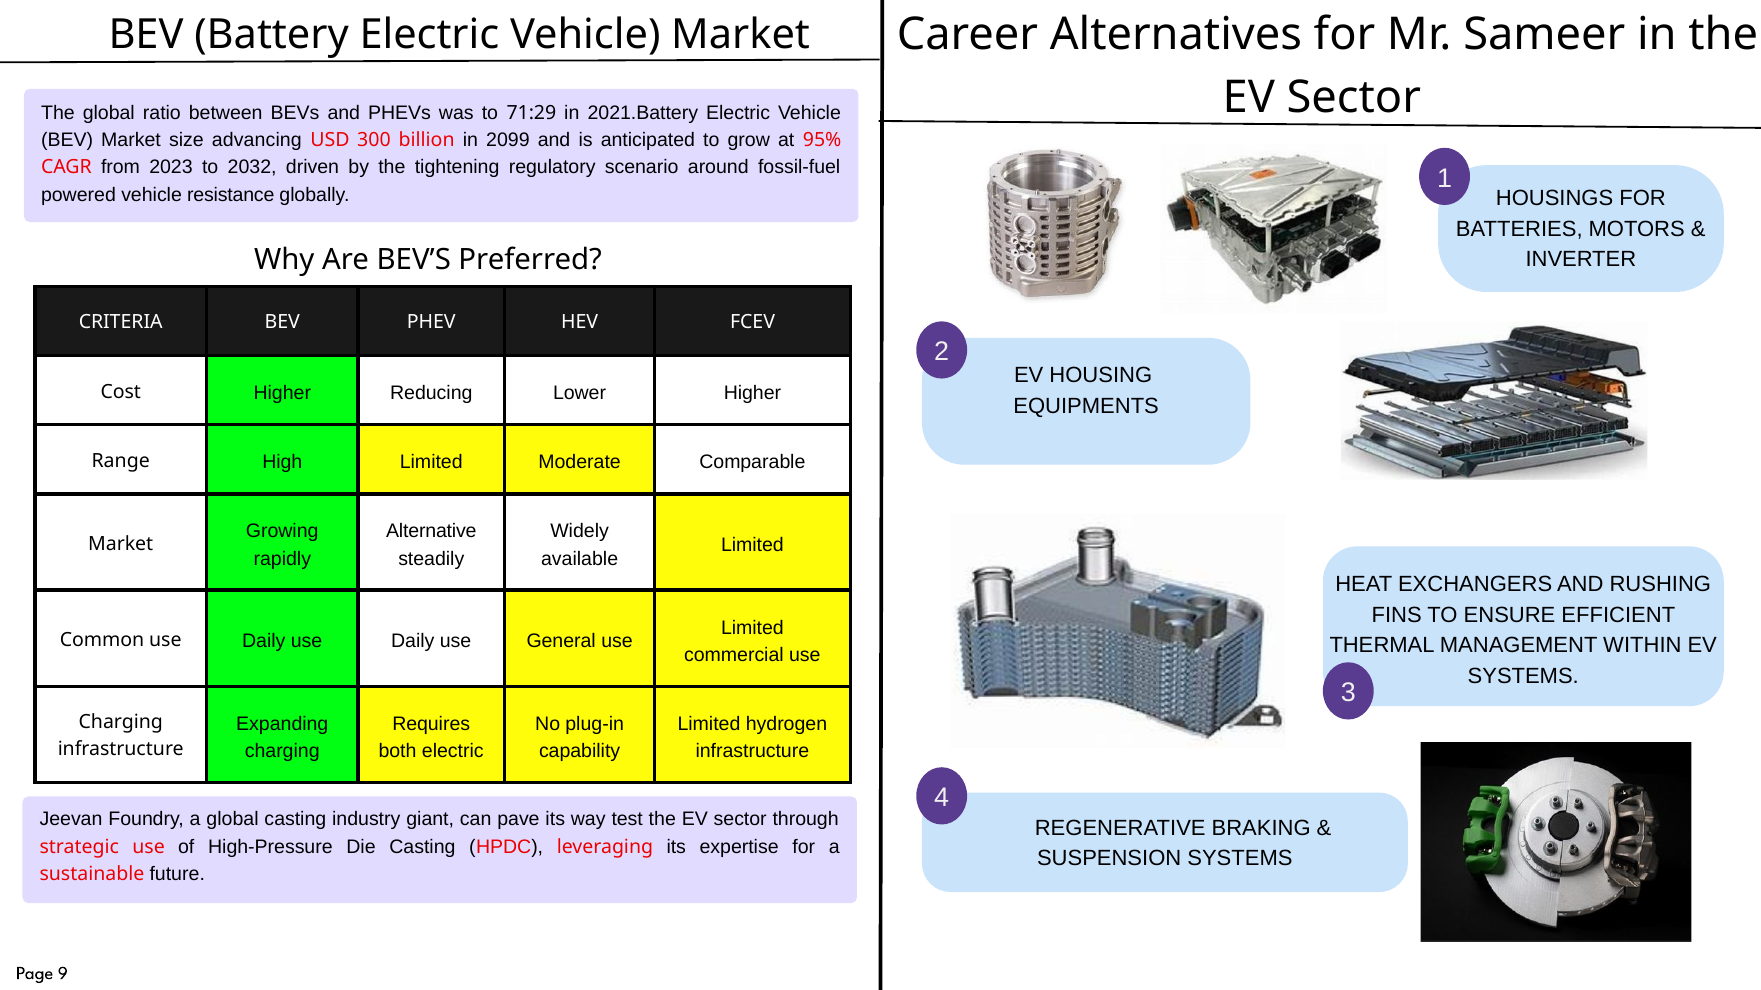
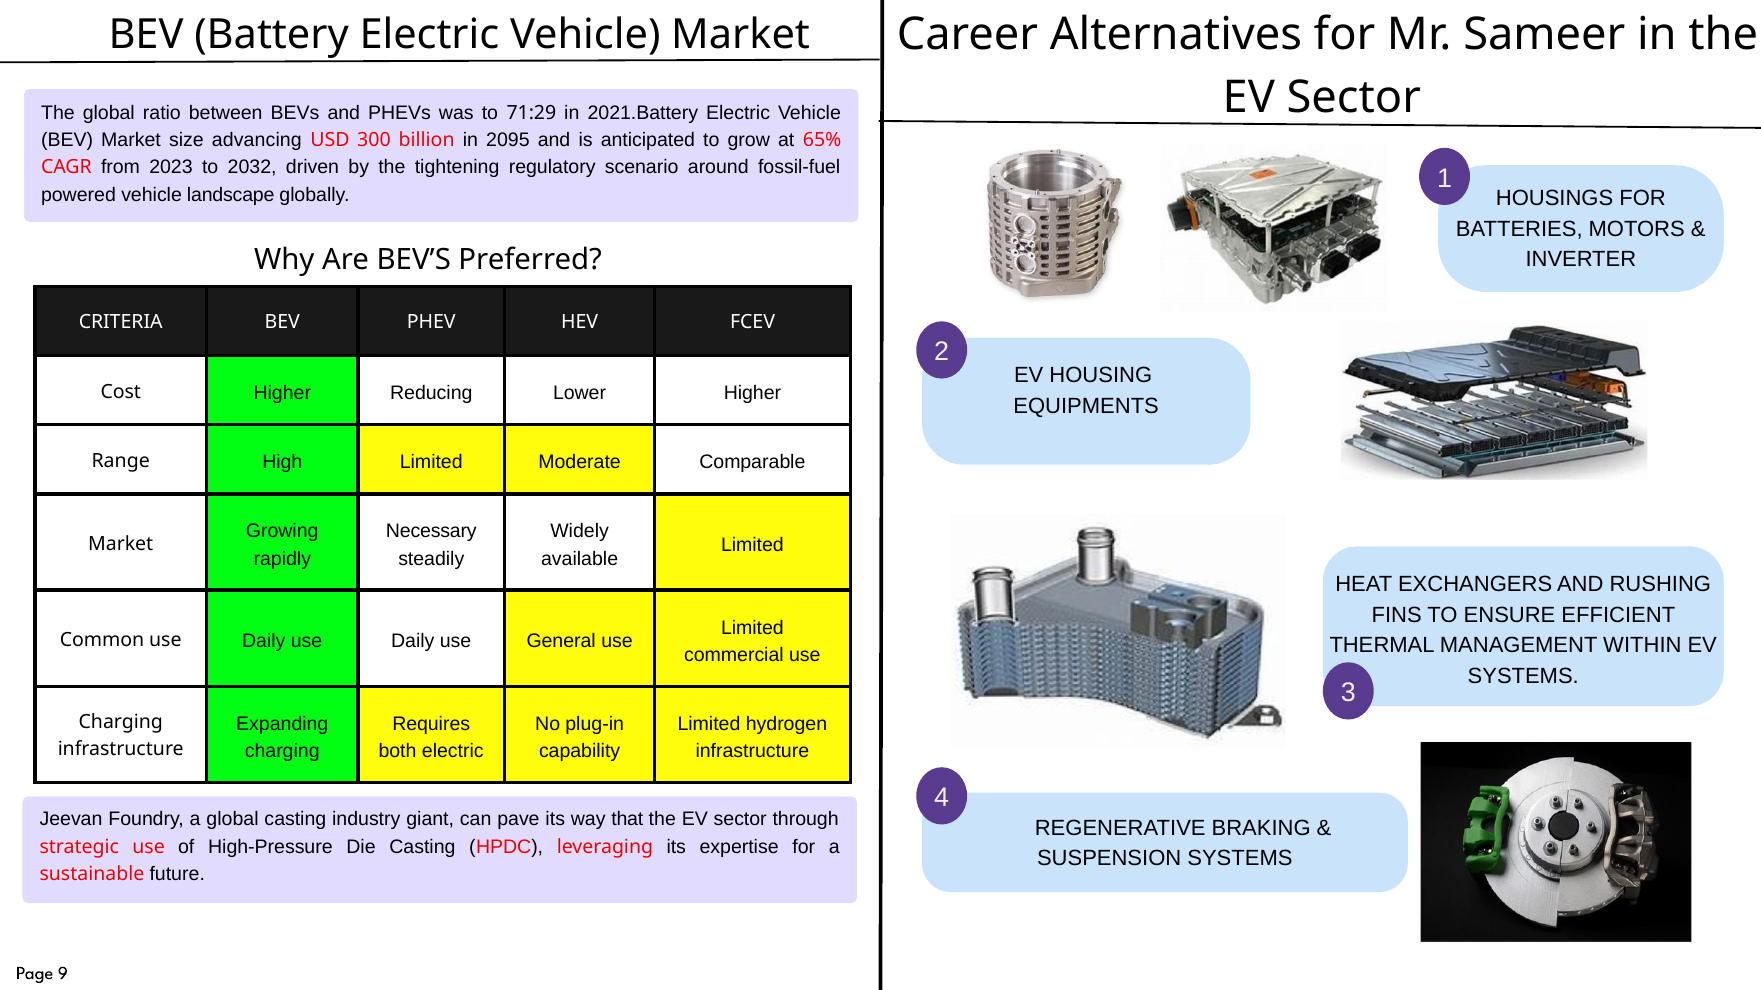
2099: 2099 -> 2095
95%: 95% -> 65%
resistance: resistance -> landscape
Alternative: Alternative -> Necessary
test: test -> that
